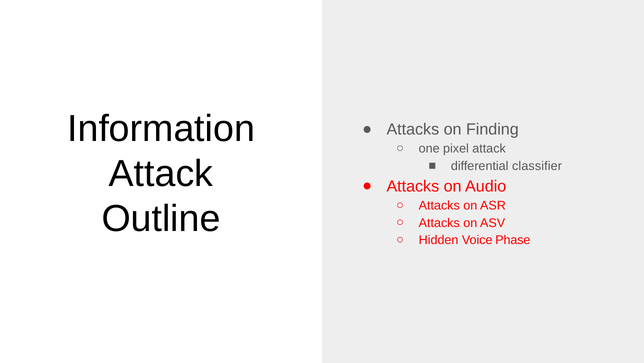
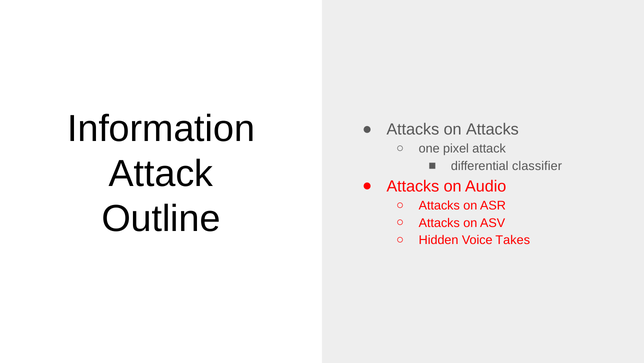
on Finding: Finding -> Attacks
Phase: Phase -> Takes
